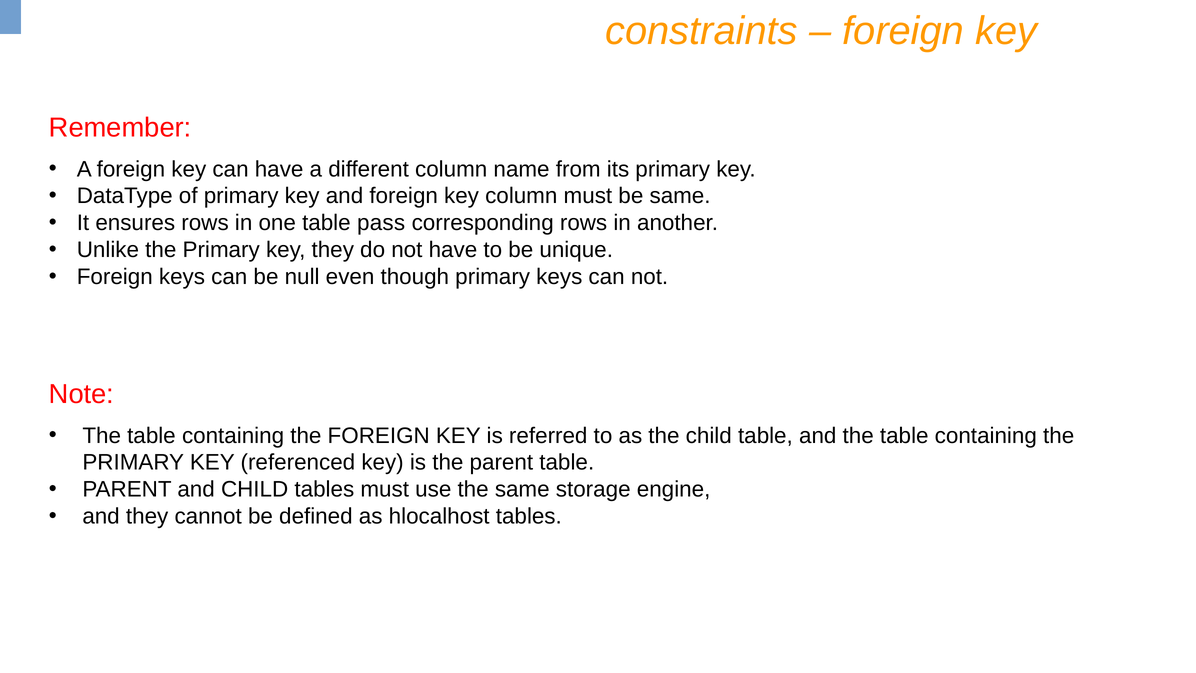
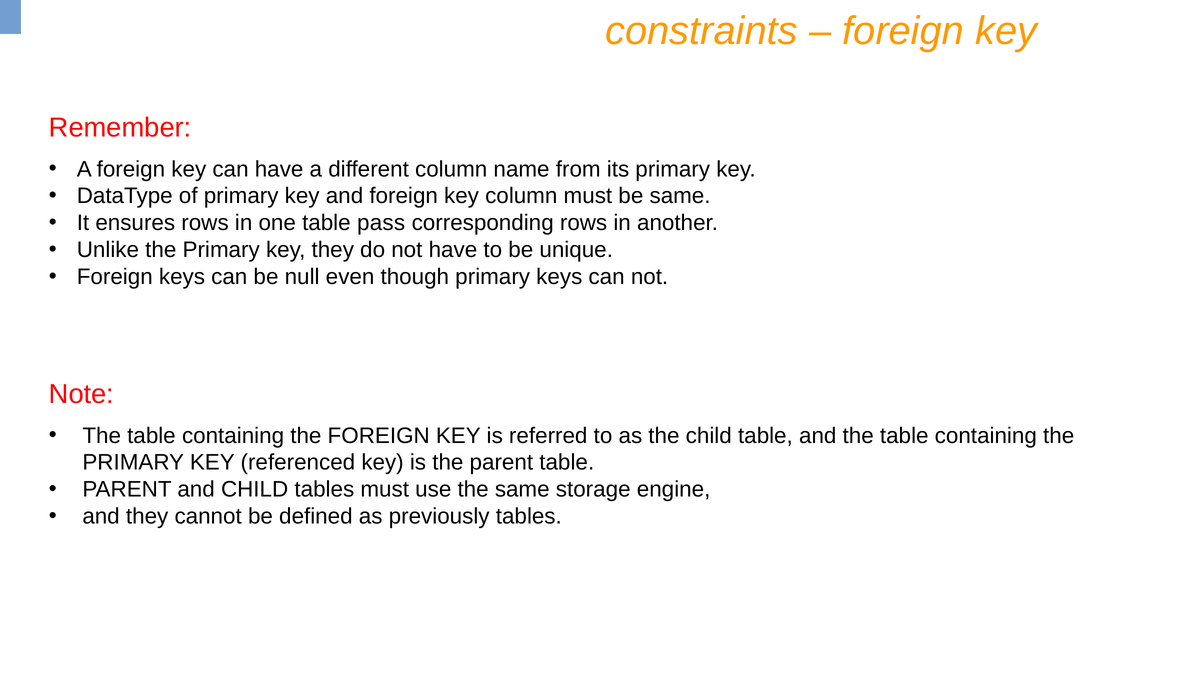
hlocalhost: hlocalhost -> previously
